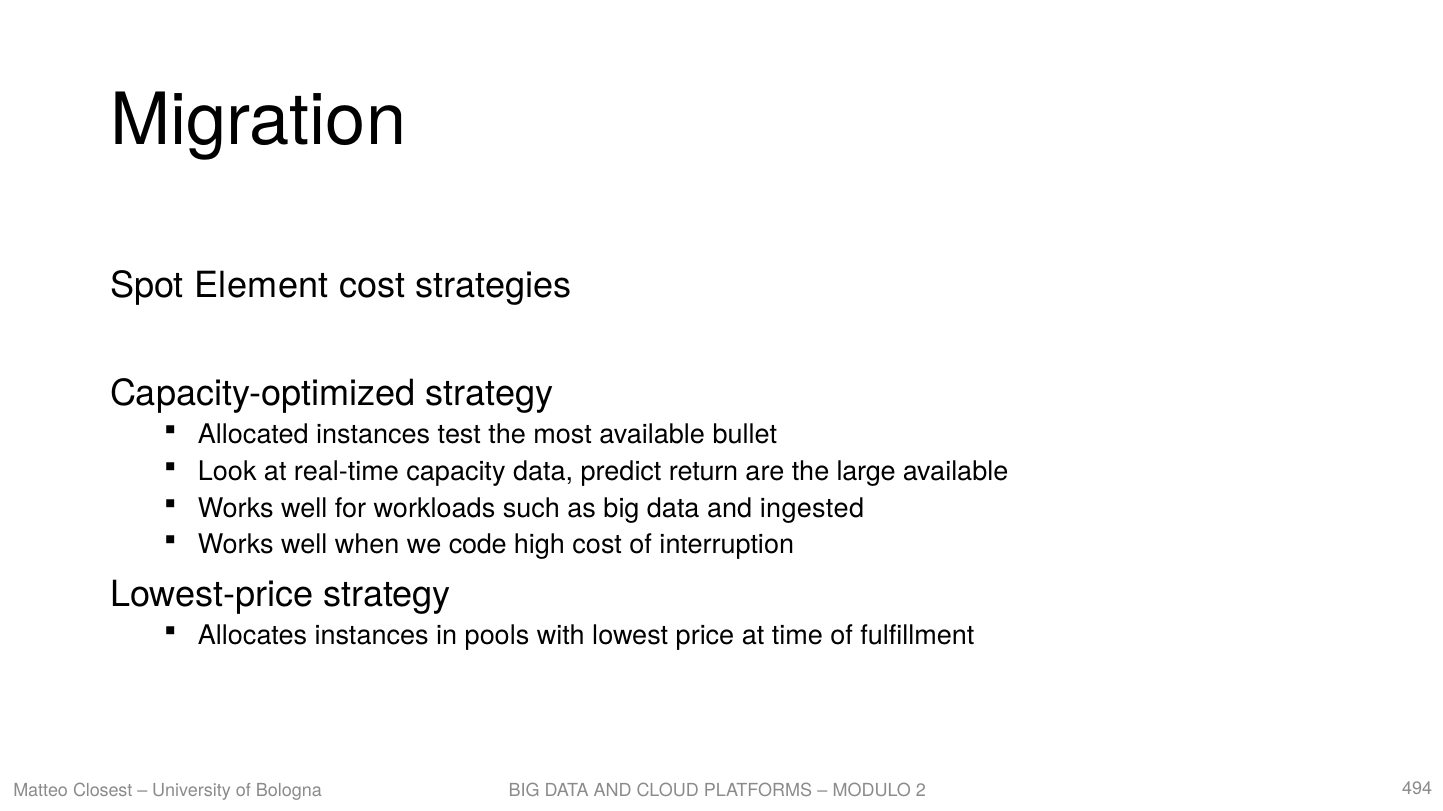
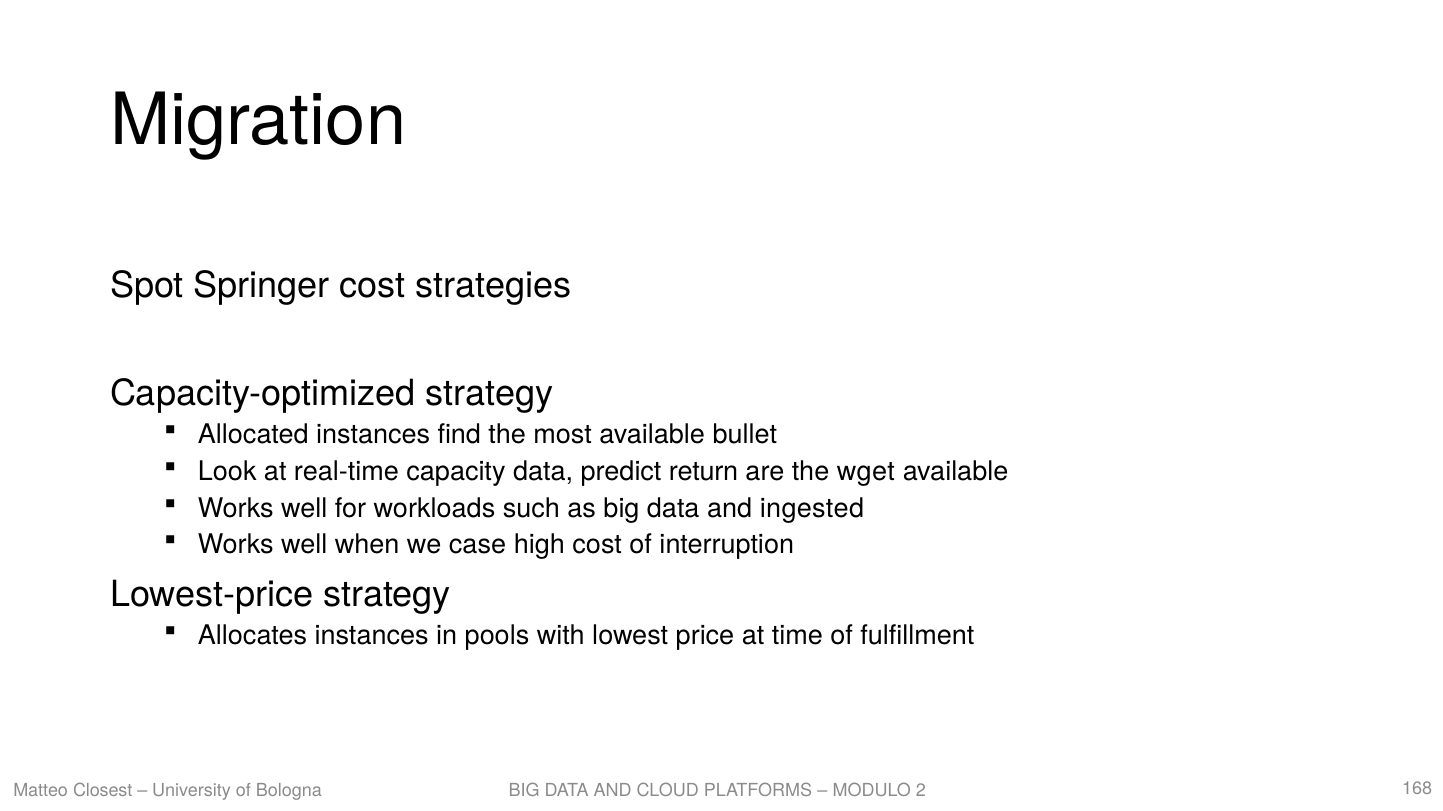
Element: Element -> Springer
test: test -> find
large: large -> wget
code: code -> case
494: 494 -> 168
